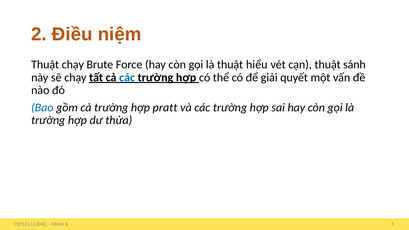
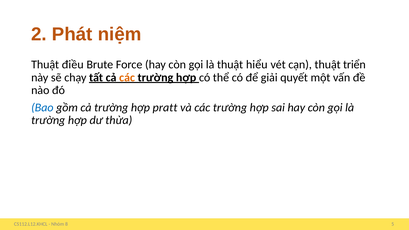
Điều: Điều -> Phát
Thuật chạy: chạy -> điều
sánh: sánh -> triển
các at (127, 77) colour: blue -> orange
